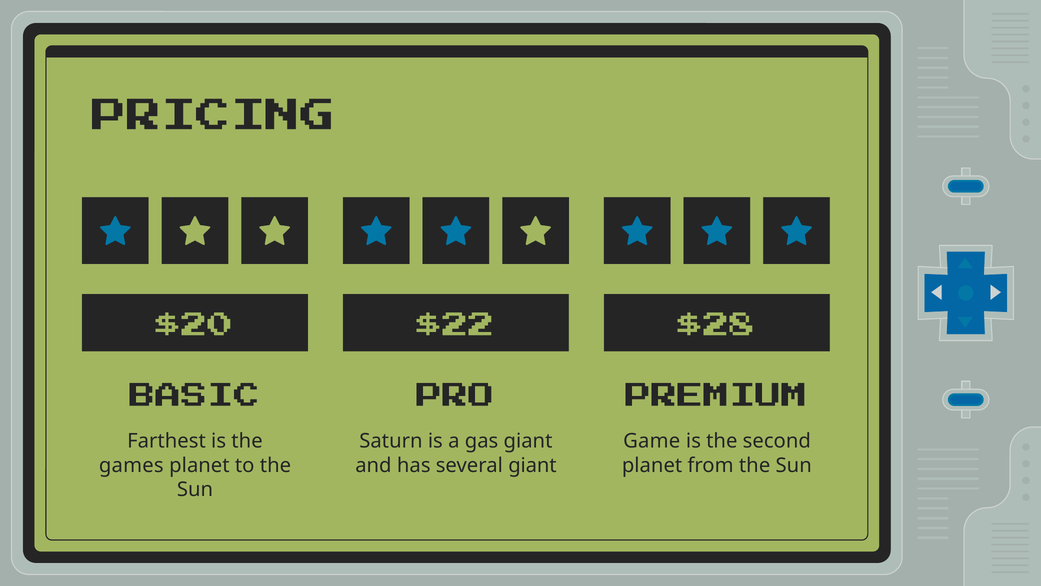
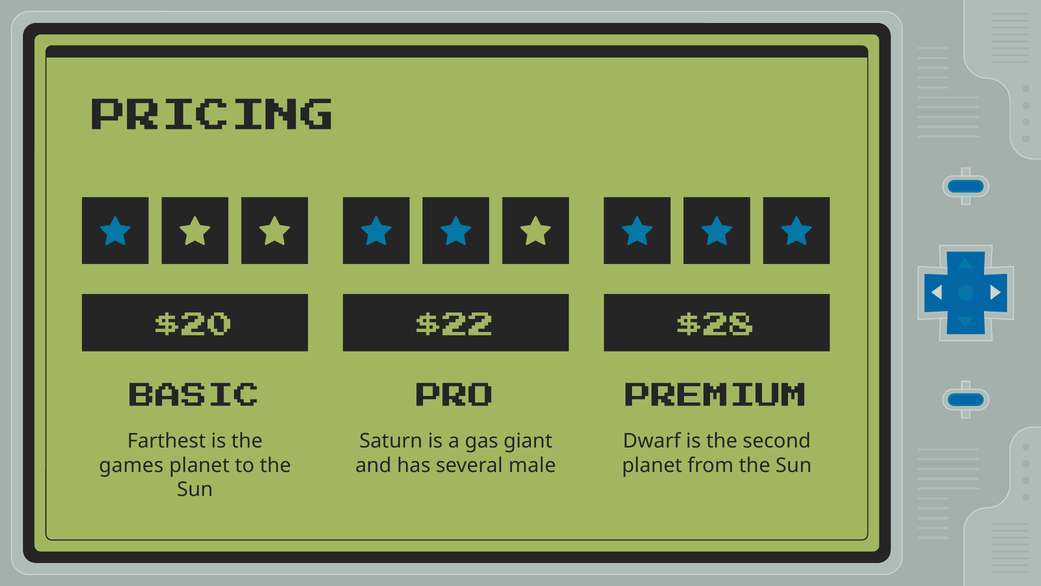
Game: Game -> Dwarf
several giant: giant -> male
